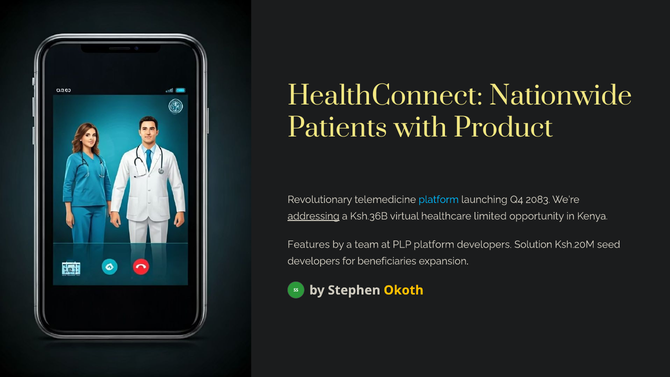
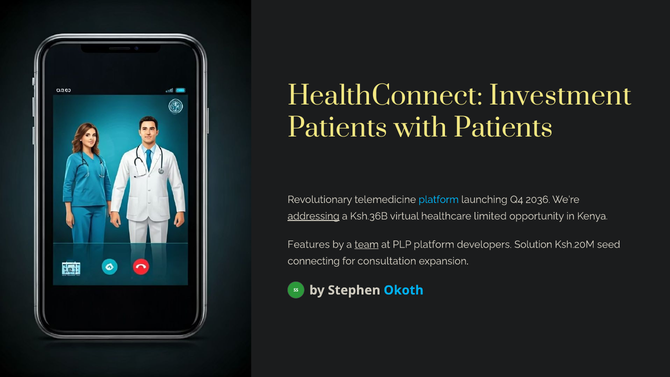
Nationwide: Nationwide -> Investment
with Product: Product -> Patients
2083: 2083 -> 2036
team underline: none -> present
developers at (314, 261): developers -> connecting
beneficiaries: beneficiaries -> consultation
Okoth colour: yellow -> light blue
